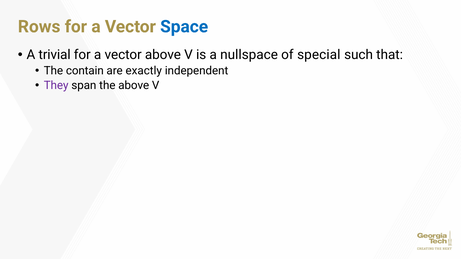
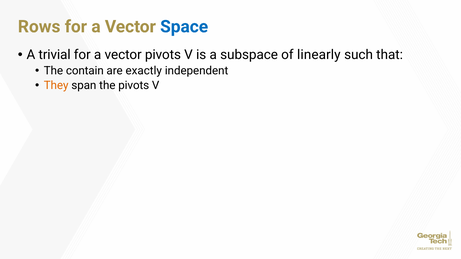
vector above: above -> pivots
nullspace: nullspace -> subspace
special: special -> linearly
They colour: purple -> orange
the above: above -> pivots
